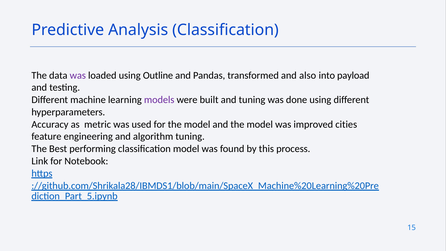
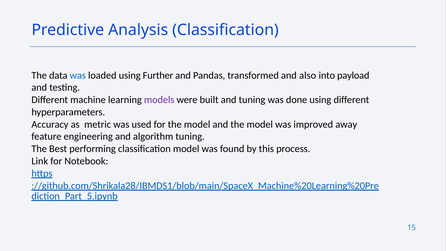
was at (78, 75) colour: purple -> blue
Outline: Outline -> Further
cities: cities -> away
